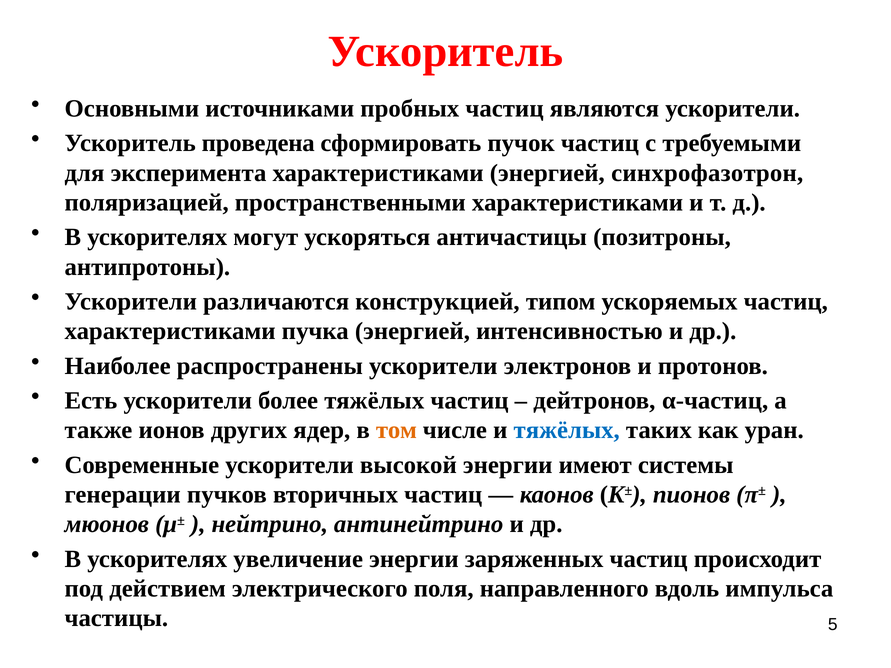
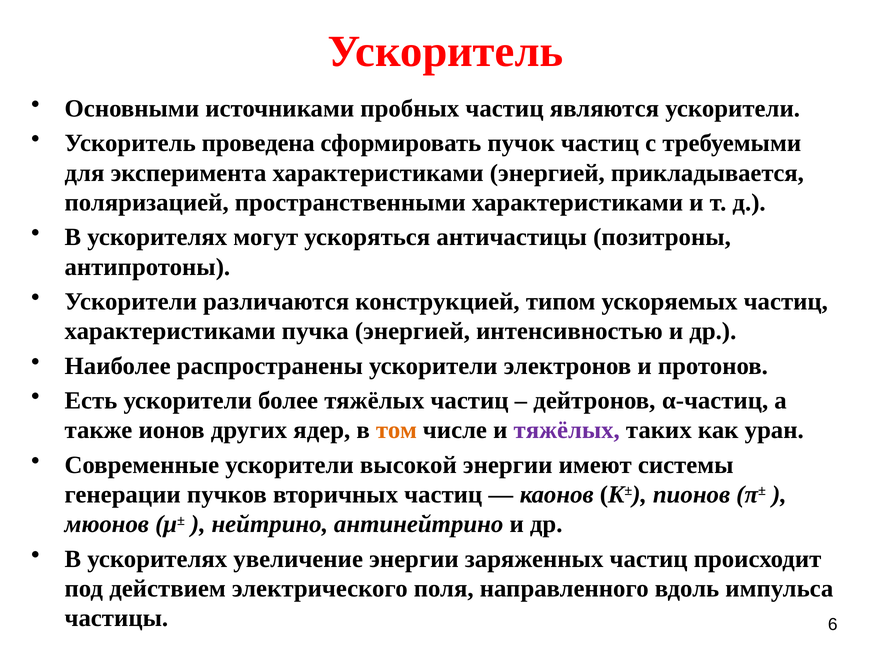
синхрофазотрон: синхрофазотрон -> прикладывается
тяжёлых at (567, 430) colour: blue -> purple
5: 5 -> 6
